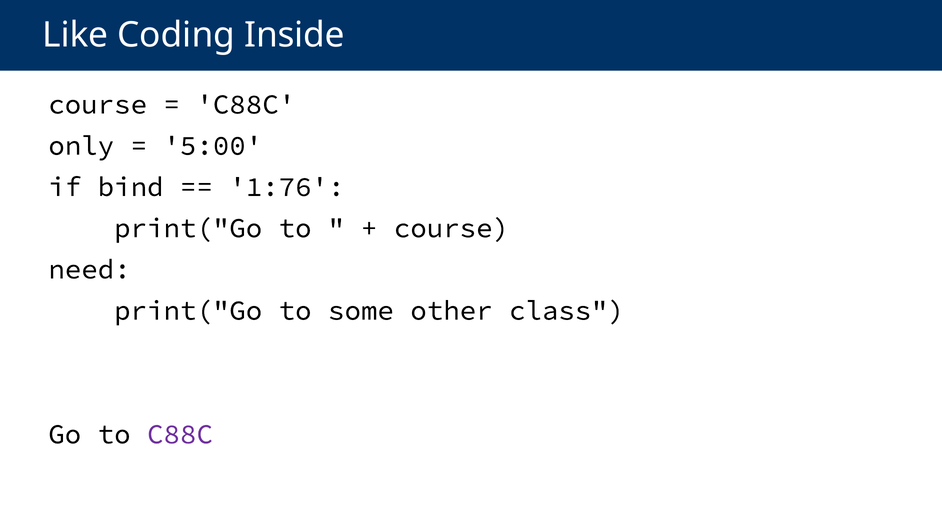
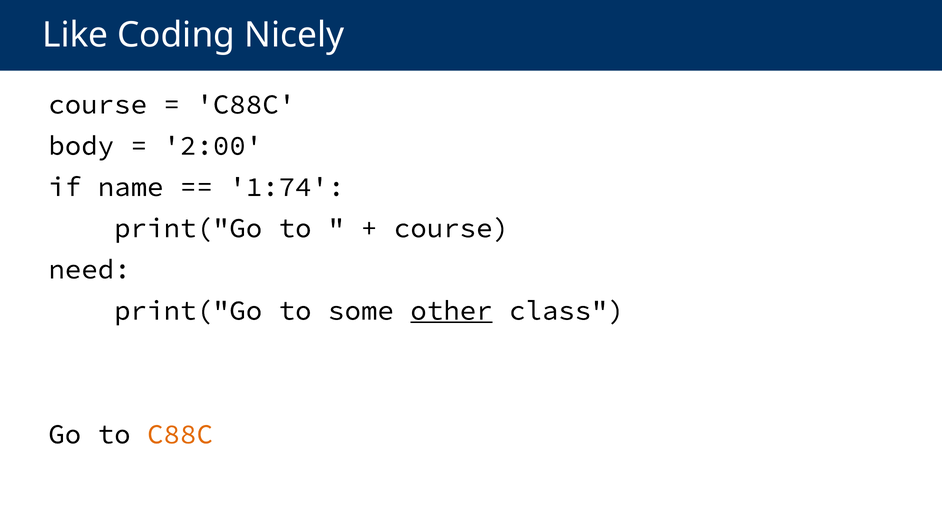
Inside: Inside -> Nicely
only: only -> body
5:00: 5:00 -> 2:00
bind: bind -> name
1:76: 1:76 -> 1:74
other underline: none -> present
C88C at (180, 434) colour: purple -> orange
